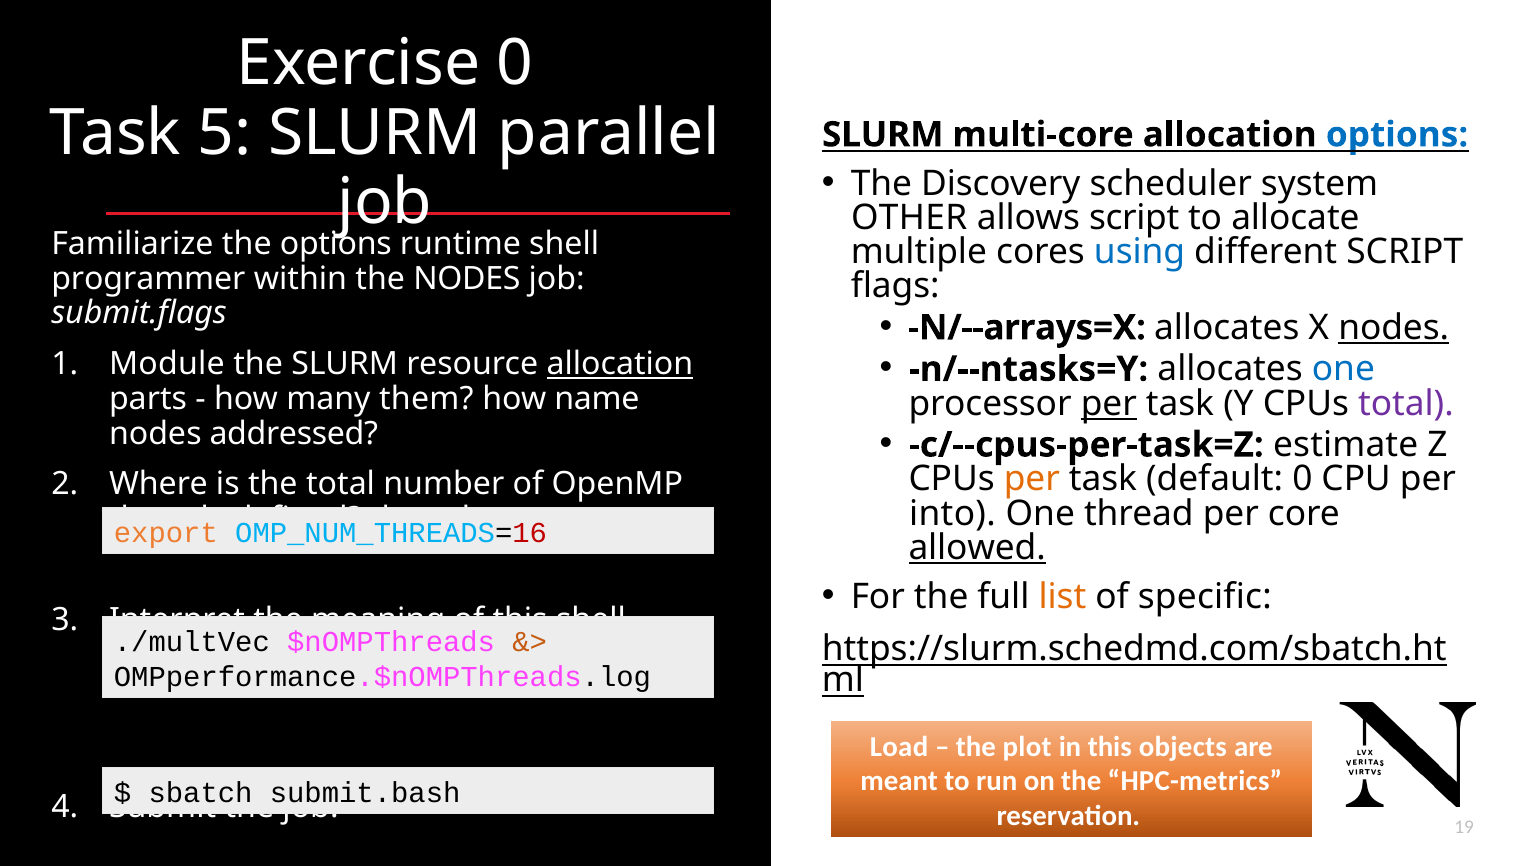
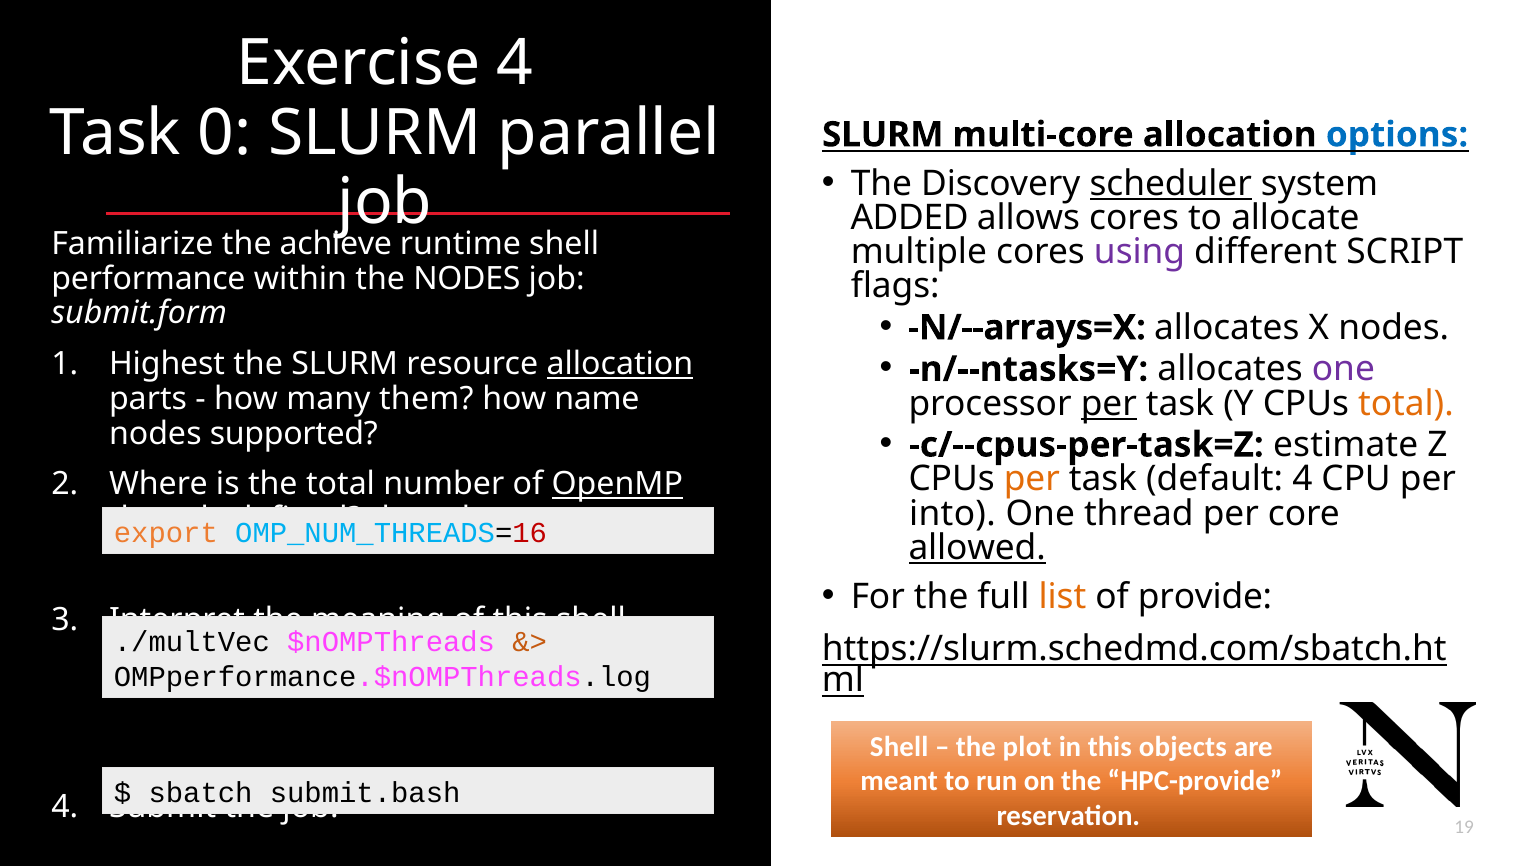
Exercise 0: 0 -> 4
5: 5 -> 0
scheduler underline: none -> present
OTHER: OTHER -> ADDED
allows script: script -> cores
the options: options -> achieve
using colour: blue -> purple
programmer: programmer -> performance
submit.flags: submit.flags -> submit.form
nodes at (1394, 328) underline: present -> none
one at (1343, 369) colour: blue -> purple
Module: Module -> Highest
total at (1406, 404) colour: purple -> orange
addressed: addressed -> supported
default 0: 0 -> 4
OpenMP underline: none -> present
specific: specific -> provide
Load at (899, 747): Load -> Shell
HPC-metrics: HPC-metrics -> HPC-provide
